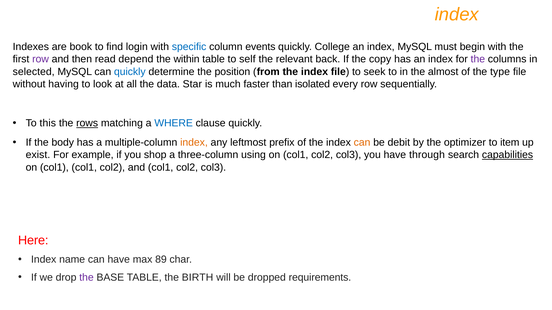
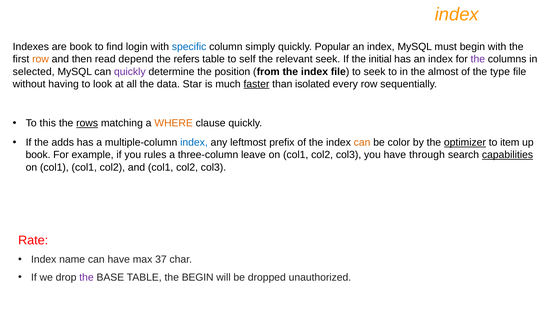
events: events -> simply
College: College -> Popular
row at (41, 59) colour: purple -> orange
within: within -> refers
relevant back: back -> seek
copy: copy -> initial
quickly at (130, 72) colour: blue -> purple
faster underline: none -> present
WHERE colour: blue -> orange
body: body -> adds
index at (194, 143) colour: orange -> blue
debit: debit -> color
optimizer underline: none -> present
exist at (38, 155): exist -> book
shop: shop -> rules
using: using -> leave
Here: Here -> Rate
89: 89 -> 37
the BIRTH: BIRTH -> BEGIN
requirements: requirements -> unauthorized
